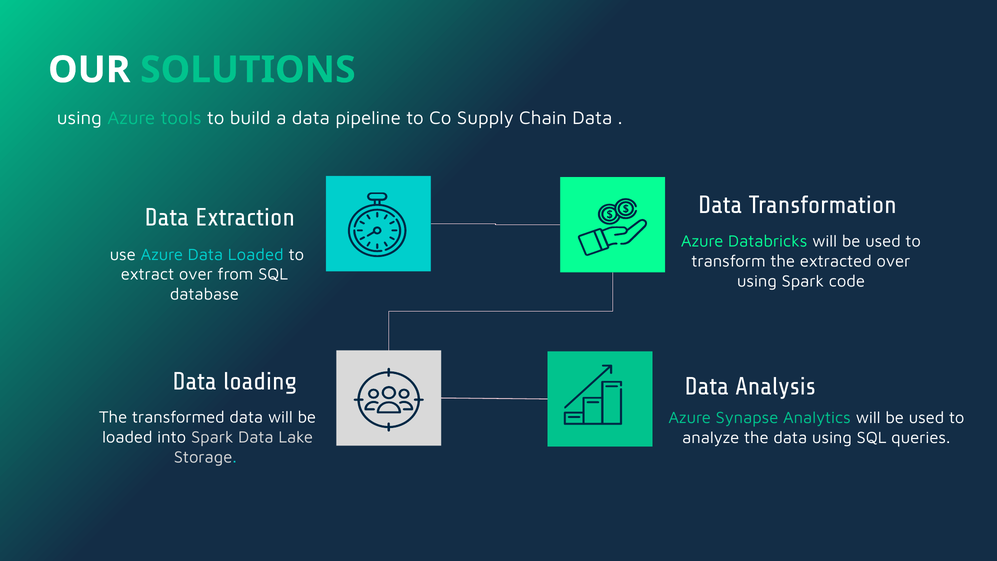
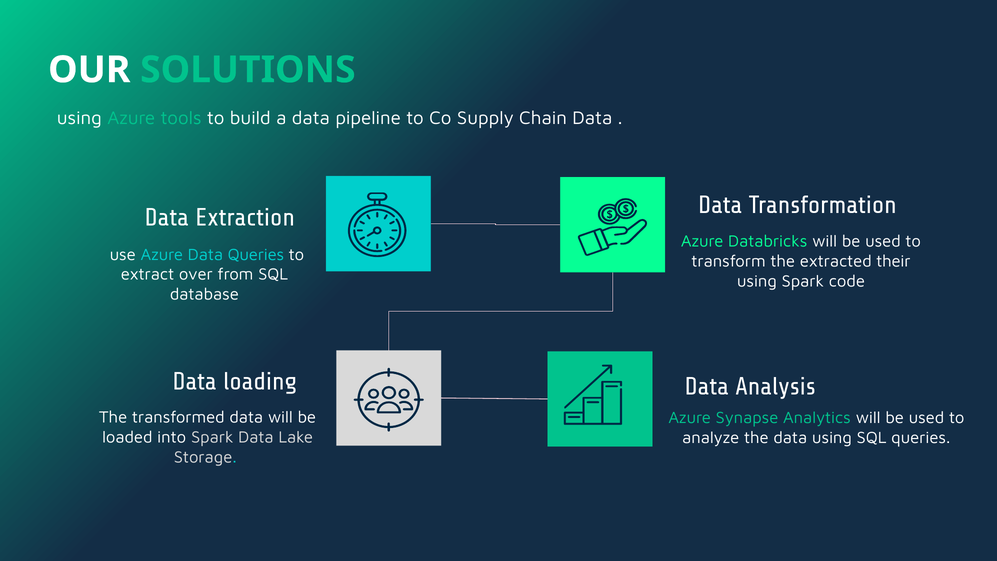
Data Loaded: Loaded -> Queries
extracted over: over -> their
